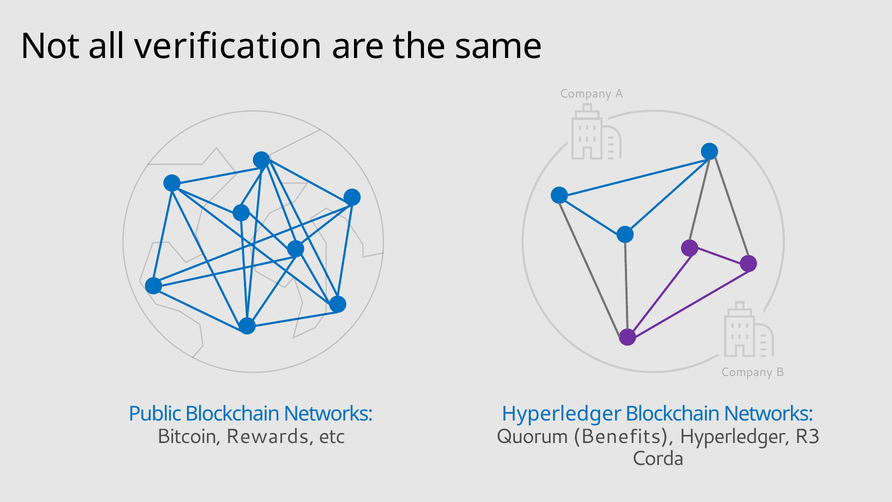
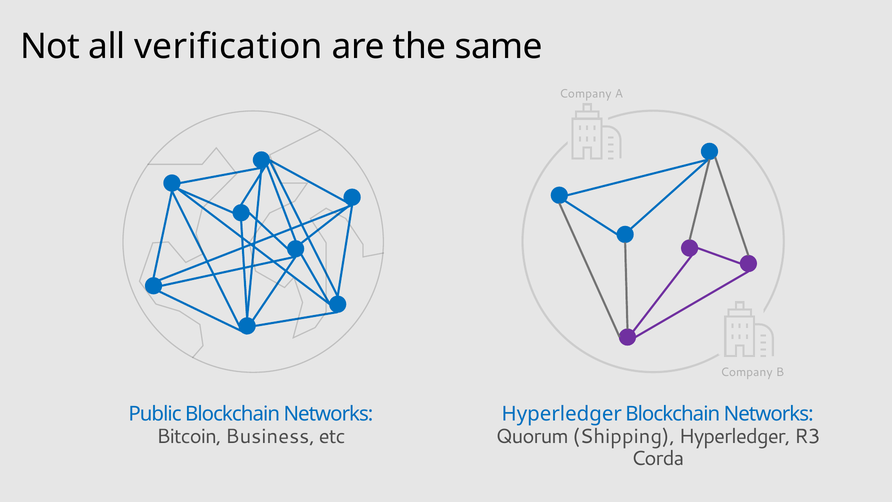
Rewards: Rewards -> Business
Benefits: Benefits -> Shipping
